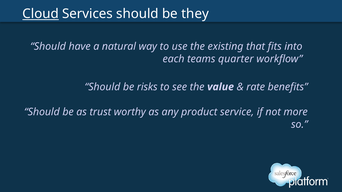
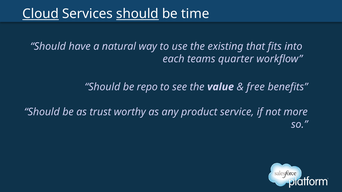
should at (137, 14) underline: none -> present
they: they -> time
risks: risks -> repo
rate: rate -> free
